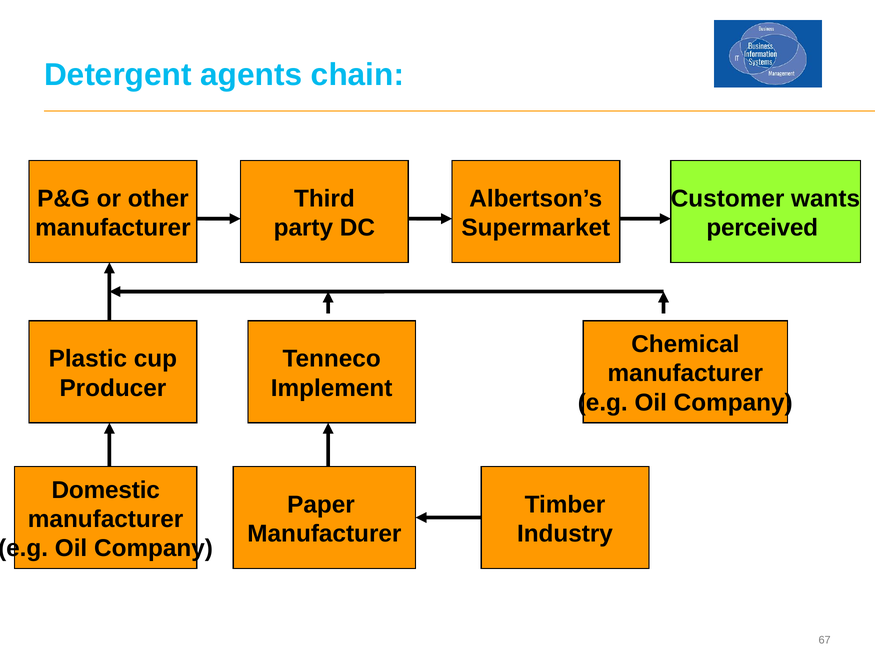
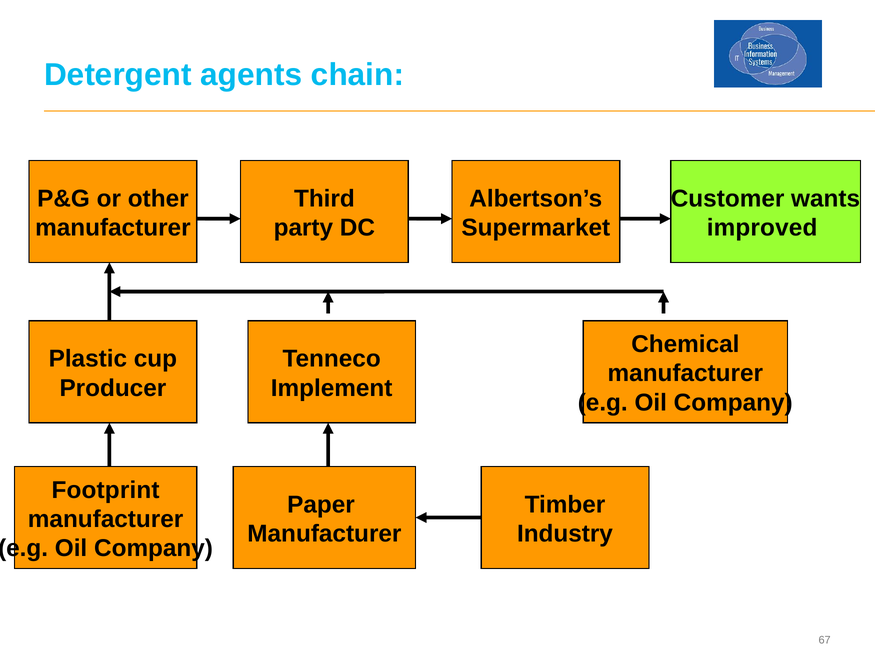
perceived: perceived -> improved
Domestic: Domestic -> Footprint
